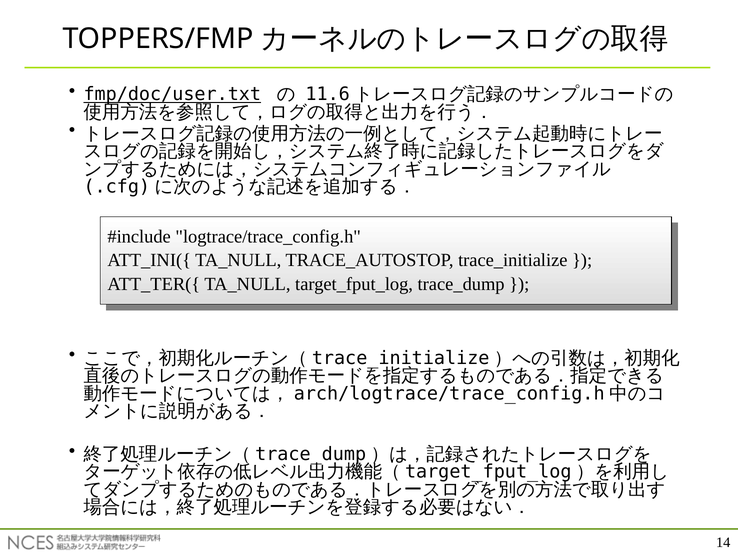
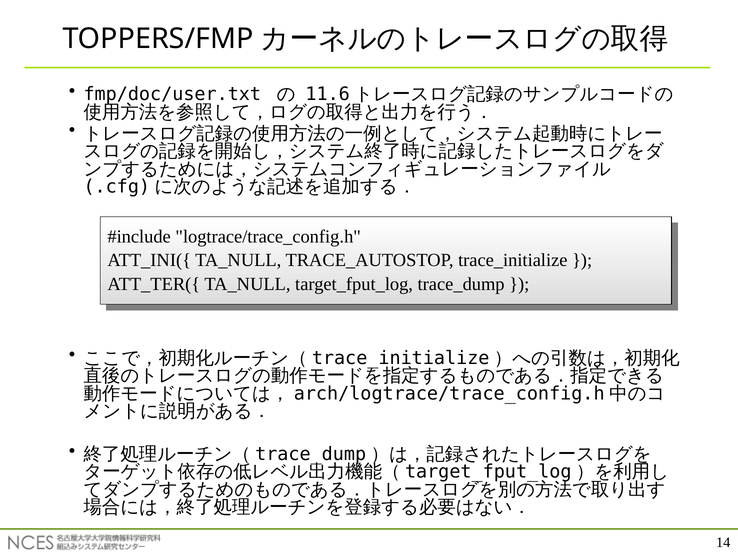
fmp/doc/user.txt underline: present -> none
